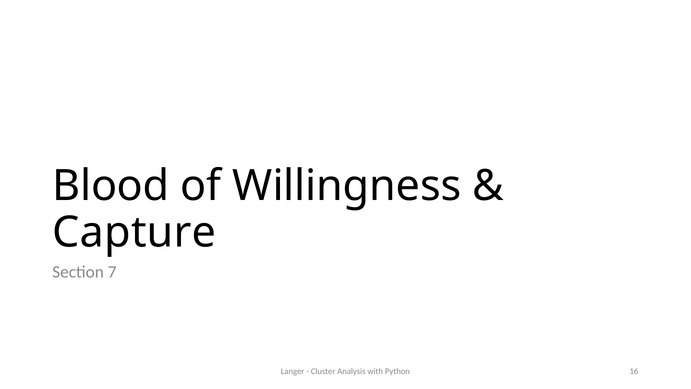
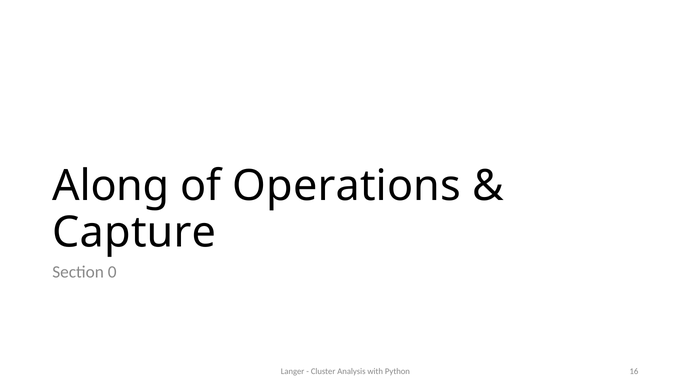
Blood: Blood -> Along
Willingness: Willingness -> Operations
7: 7 -> 0
